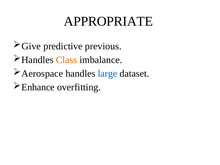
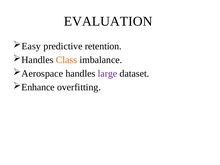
APPROPRIATE: APPROPRIATE -> EVALUATION
Give: Give -> Easy
previous: previous -> retention
large colour: blue -> purple
